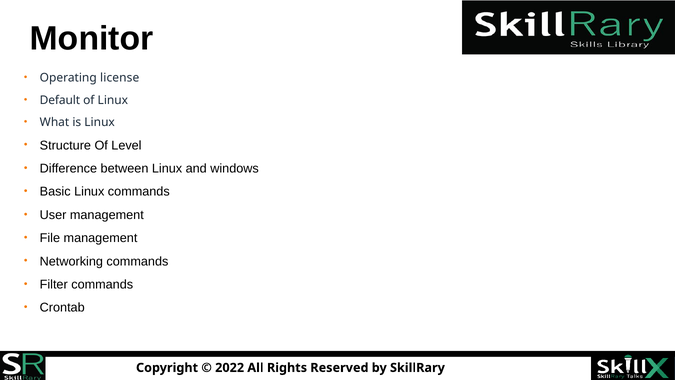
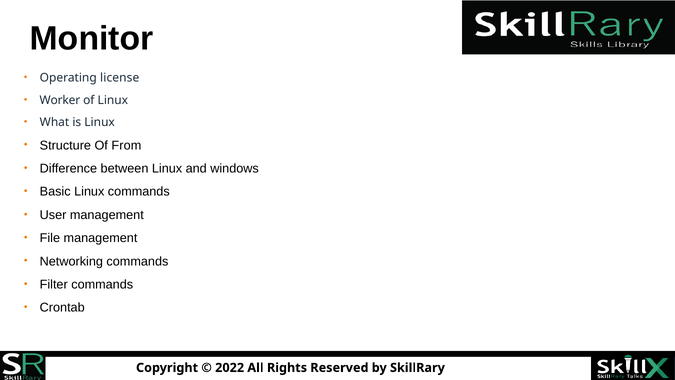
Default: Default -> Worker
Level: Level -> From
